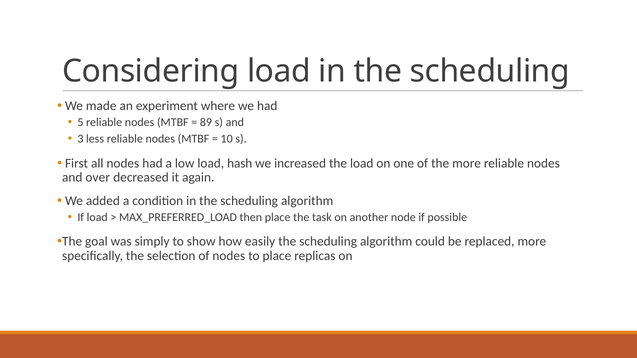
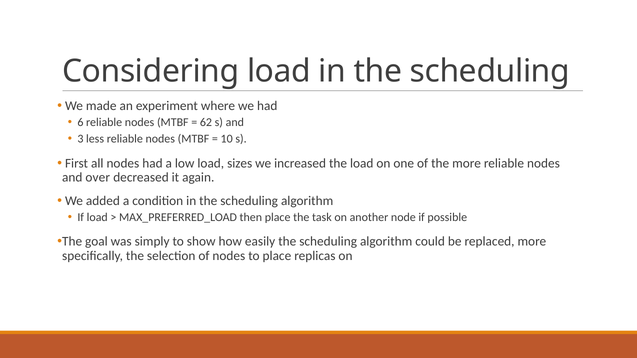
5: 5 -> 6
89: 89 -> 62
hash: hash -> sizes
